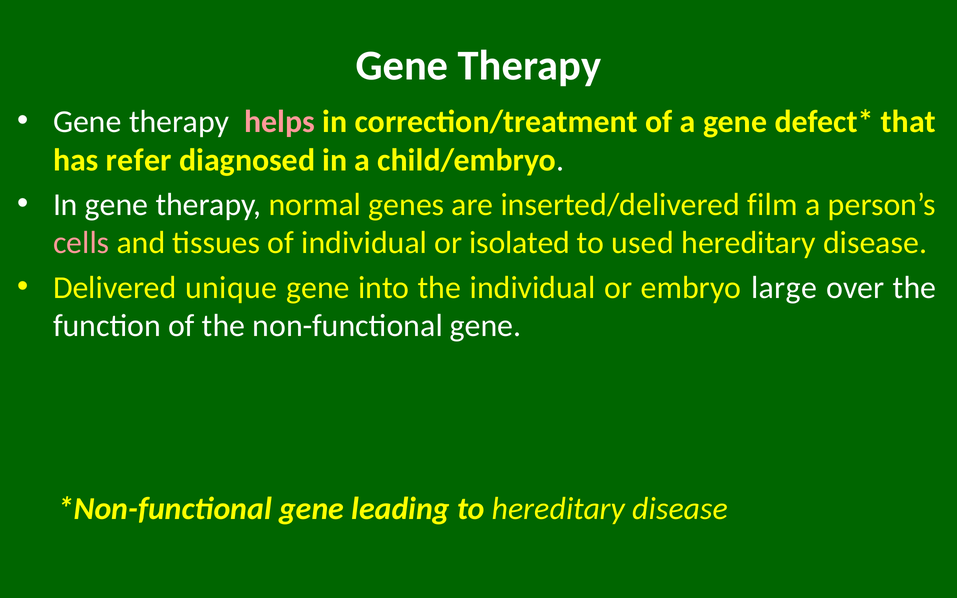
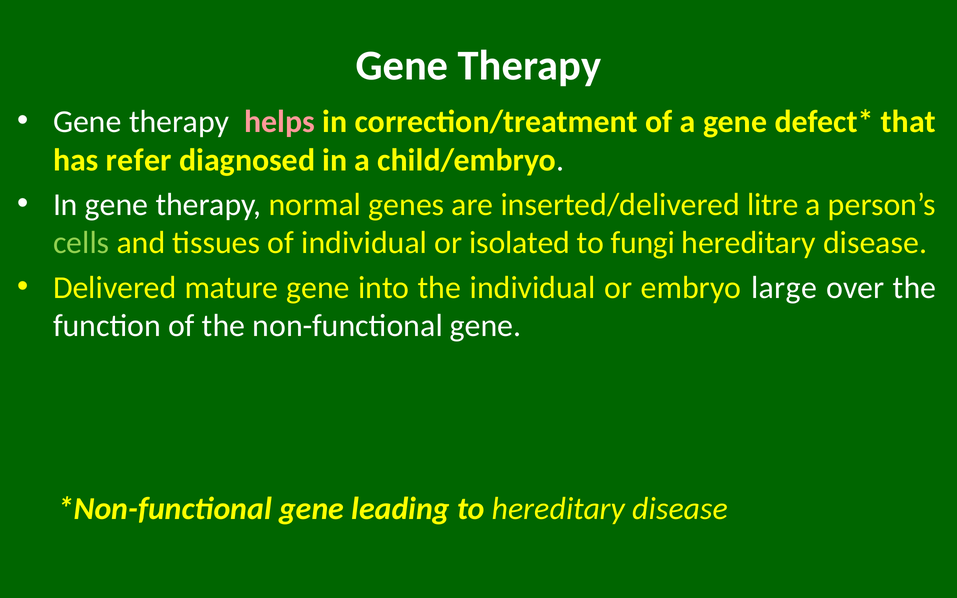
film: film -> litre
cells colour: pink -> light green
used: used -> fungi
unique: unique -> mature
